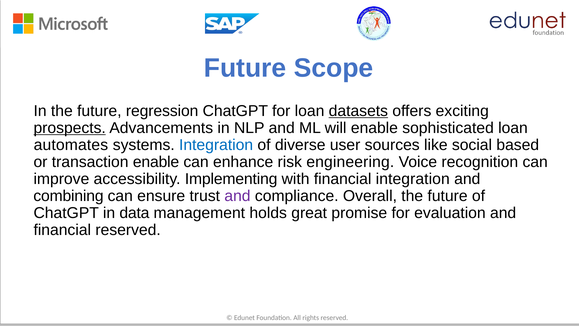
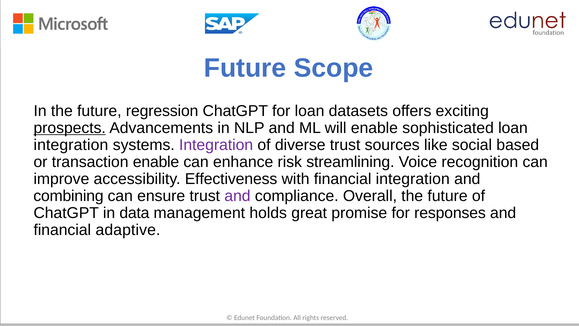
datasets underline: present -> none
automates at (71, 145): automates -> integration
Integration at (216, 145) colour: blue -> purple
diverse user: user -> trust
engineering: engineering -> streamlining
Implementing: Implementing -> Effectiveness
evaluation: evaluation -> responses
financial reserved: reserved -> adaptive
